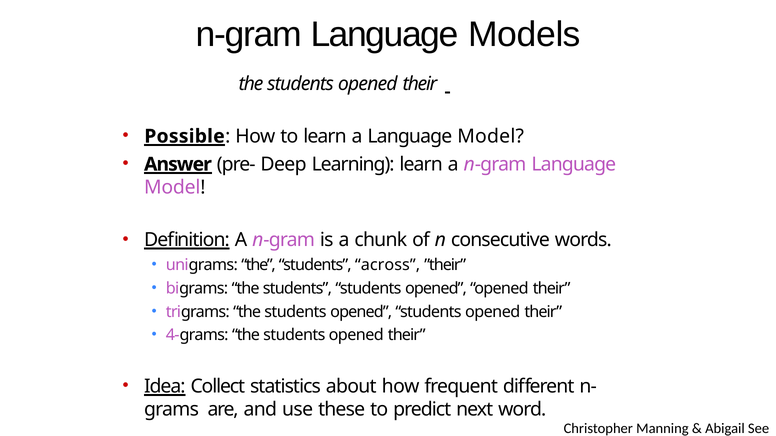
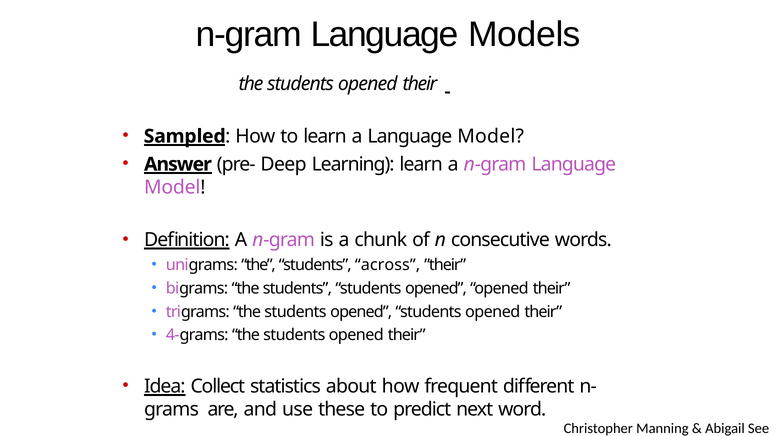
Possible: Possible -> Sampled
